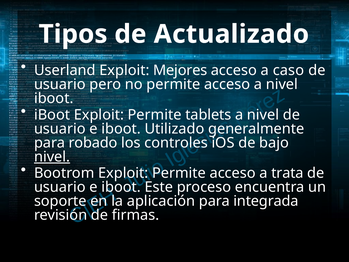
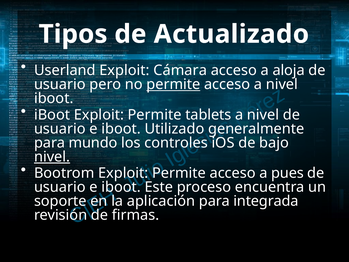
Mejores: Mejores -> Cámara
caso: caso -> aloja
permite at (173, 84) underline: none -> present
robado: robado -> mundo
trata: trata -> pues
